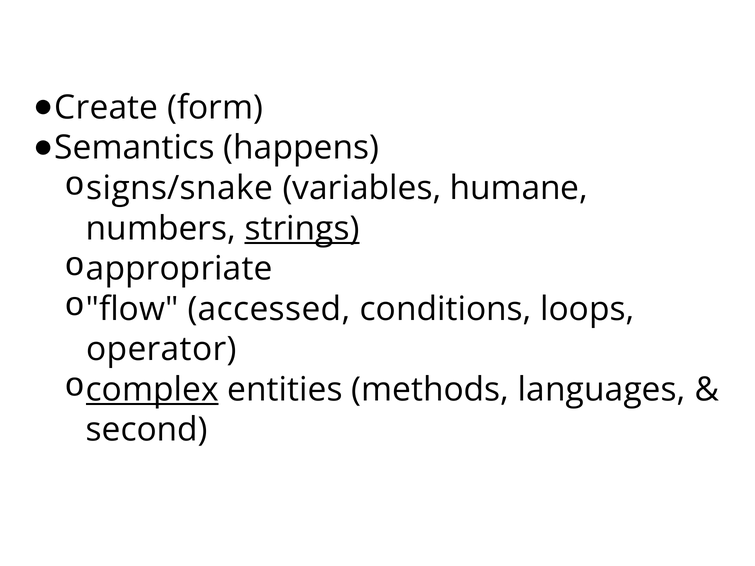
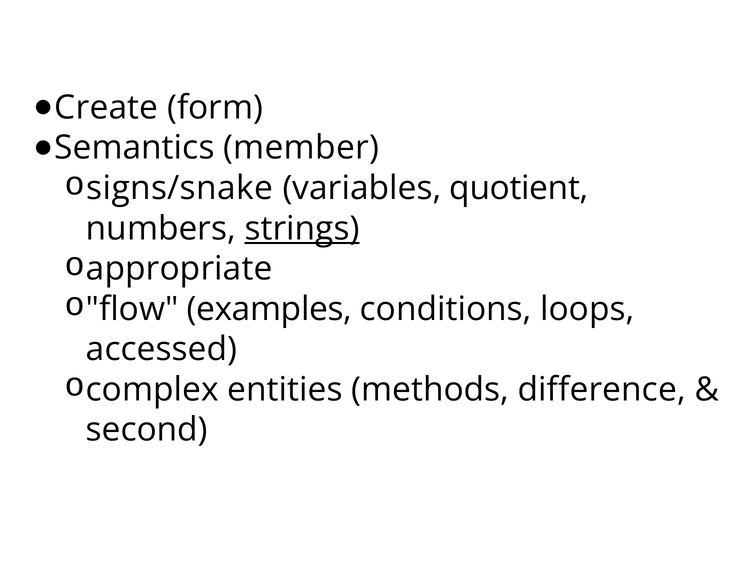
happens: happens -> member
humane: humane -> quotient
accessed: accessed -> examples
operator: operator -> accessed
complex underline: present -> none
languages: languages -> difference
